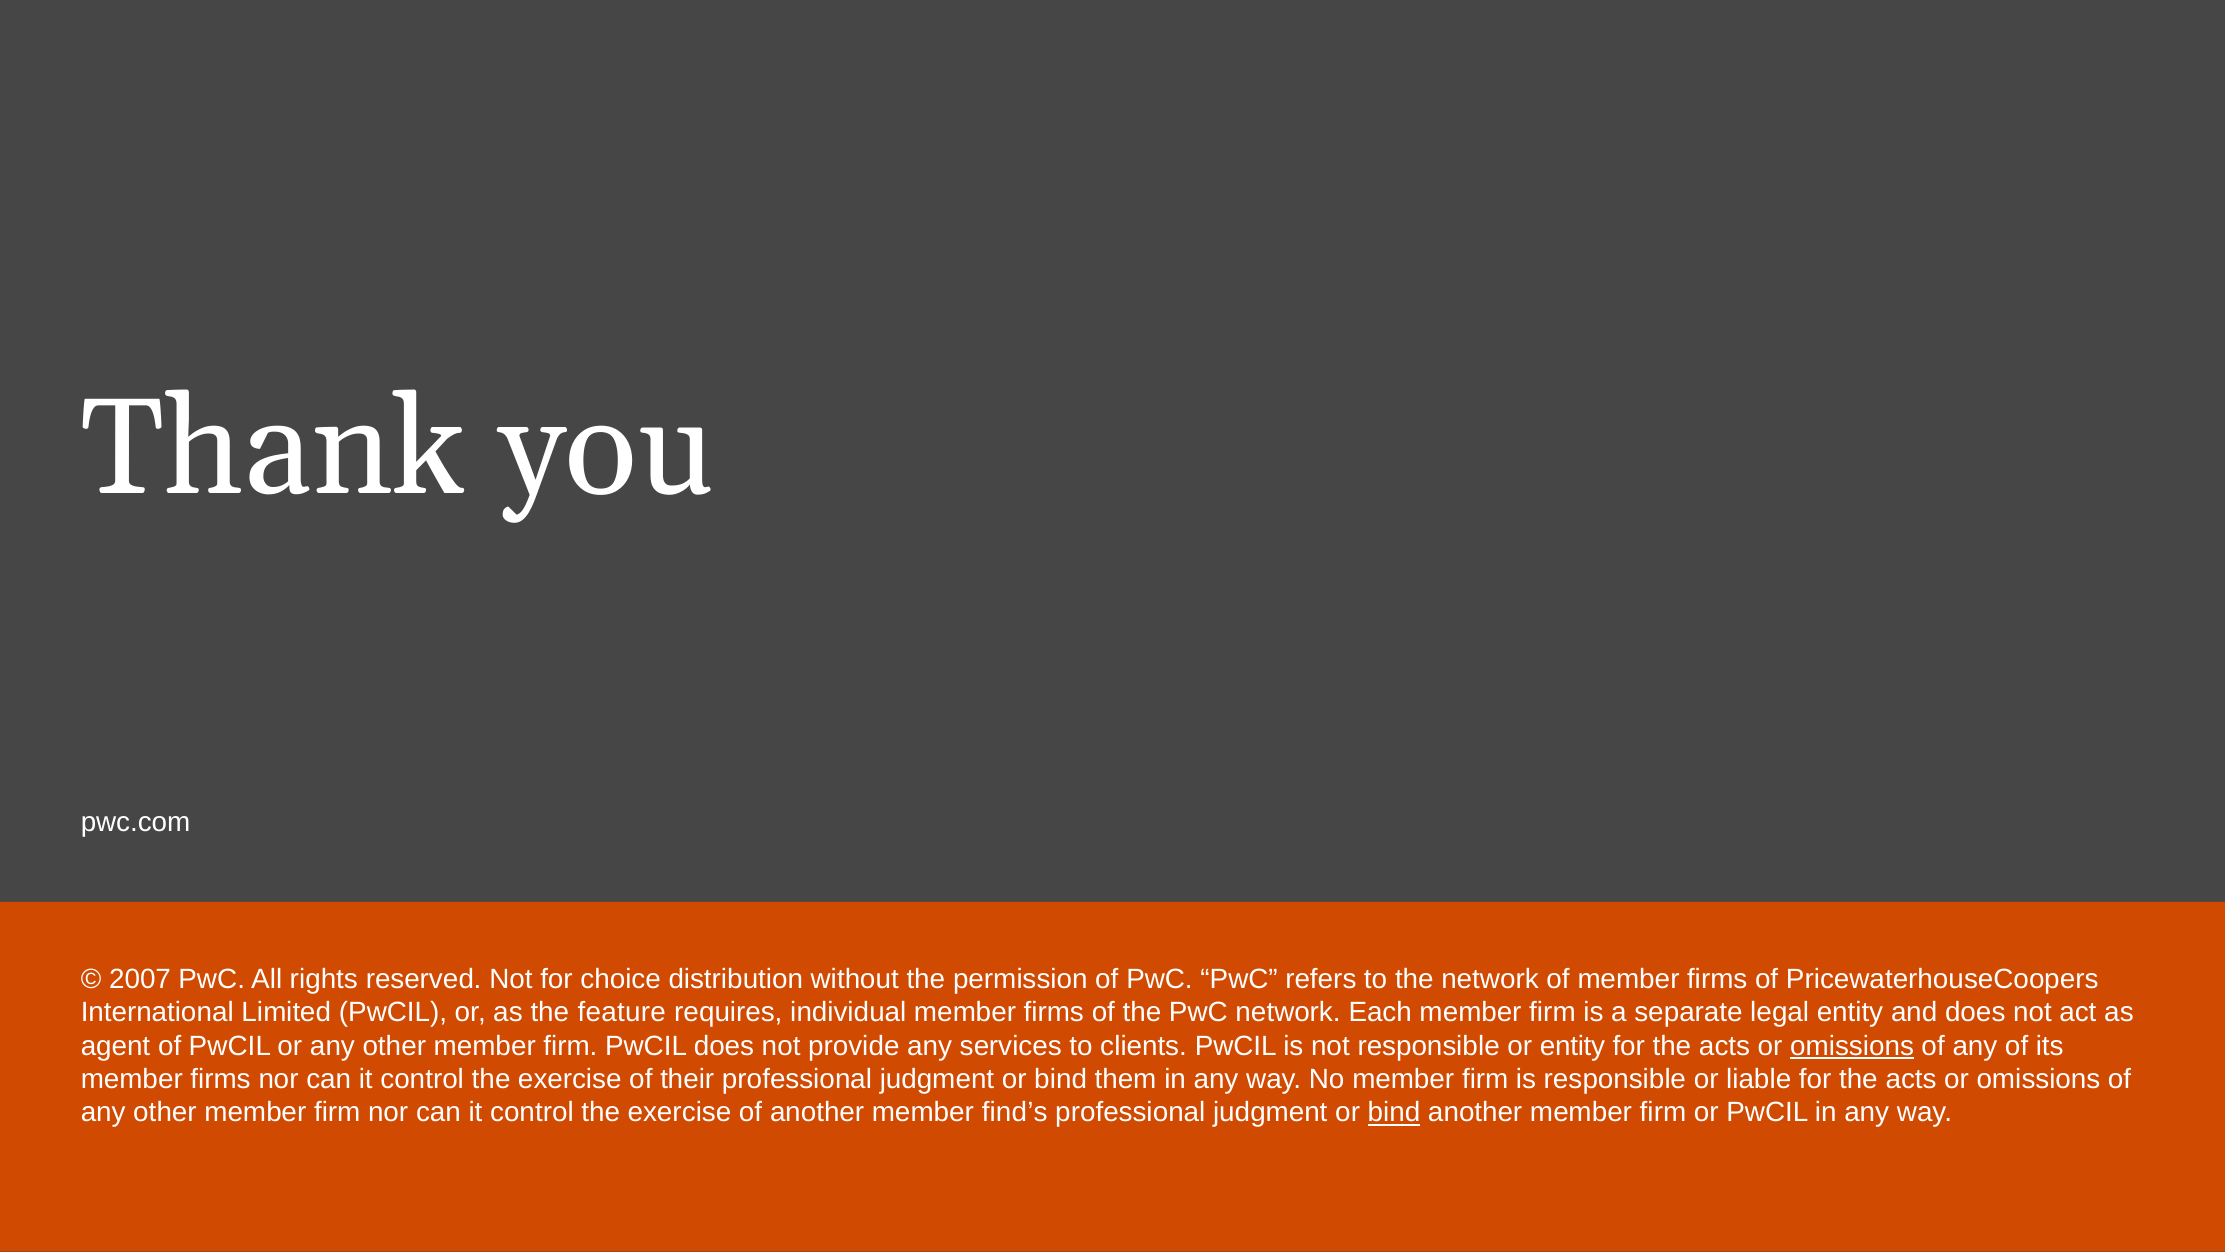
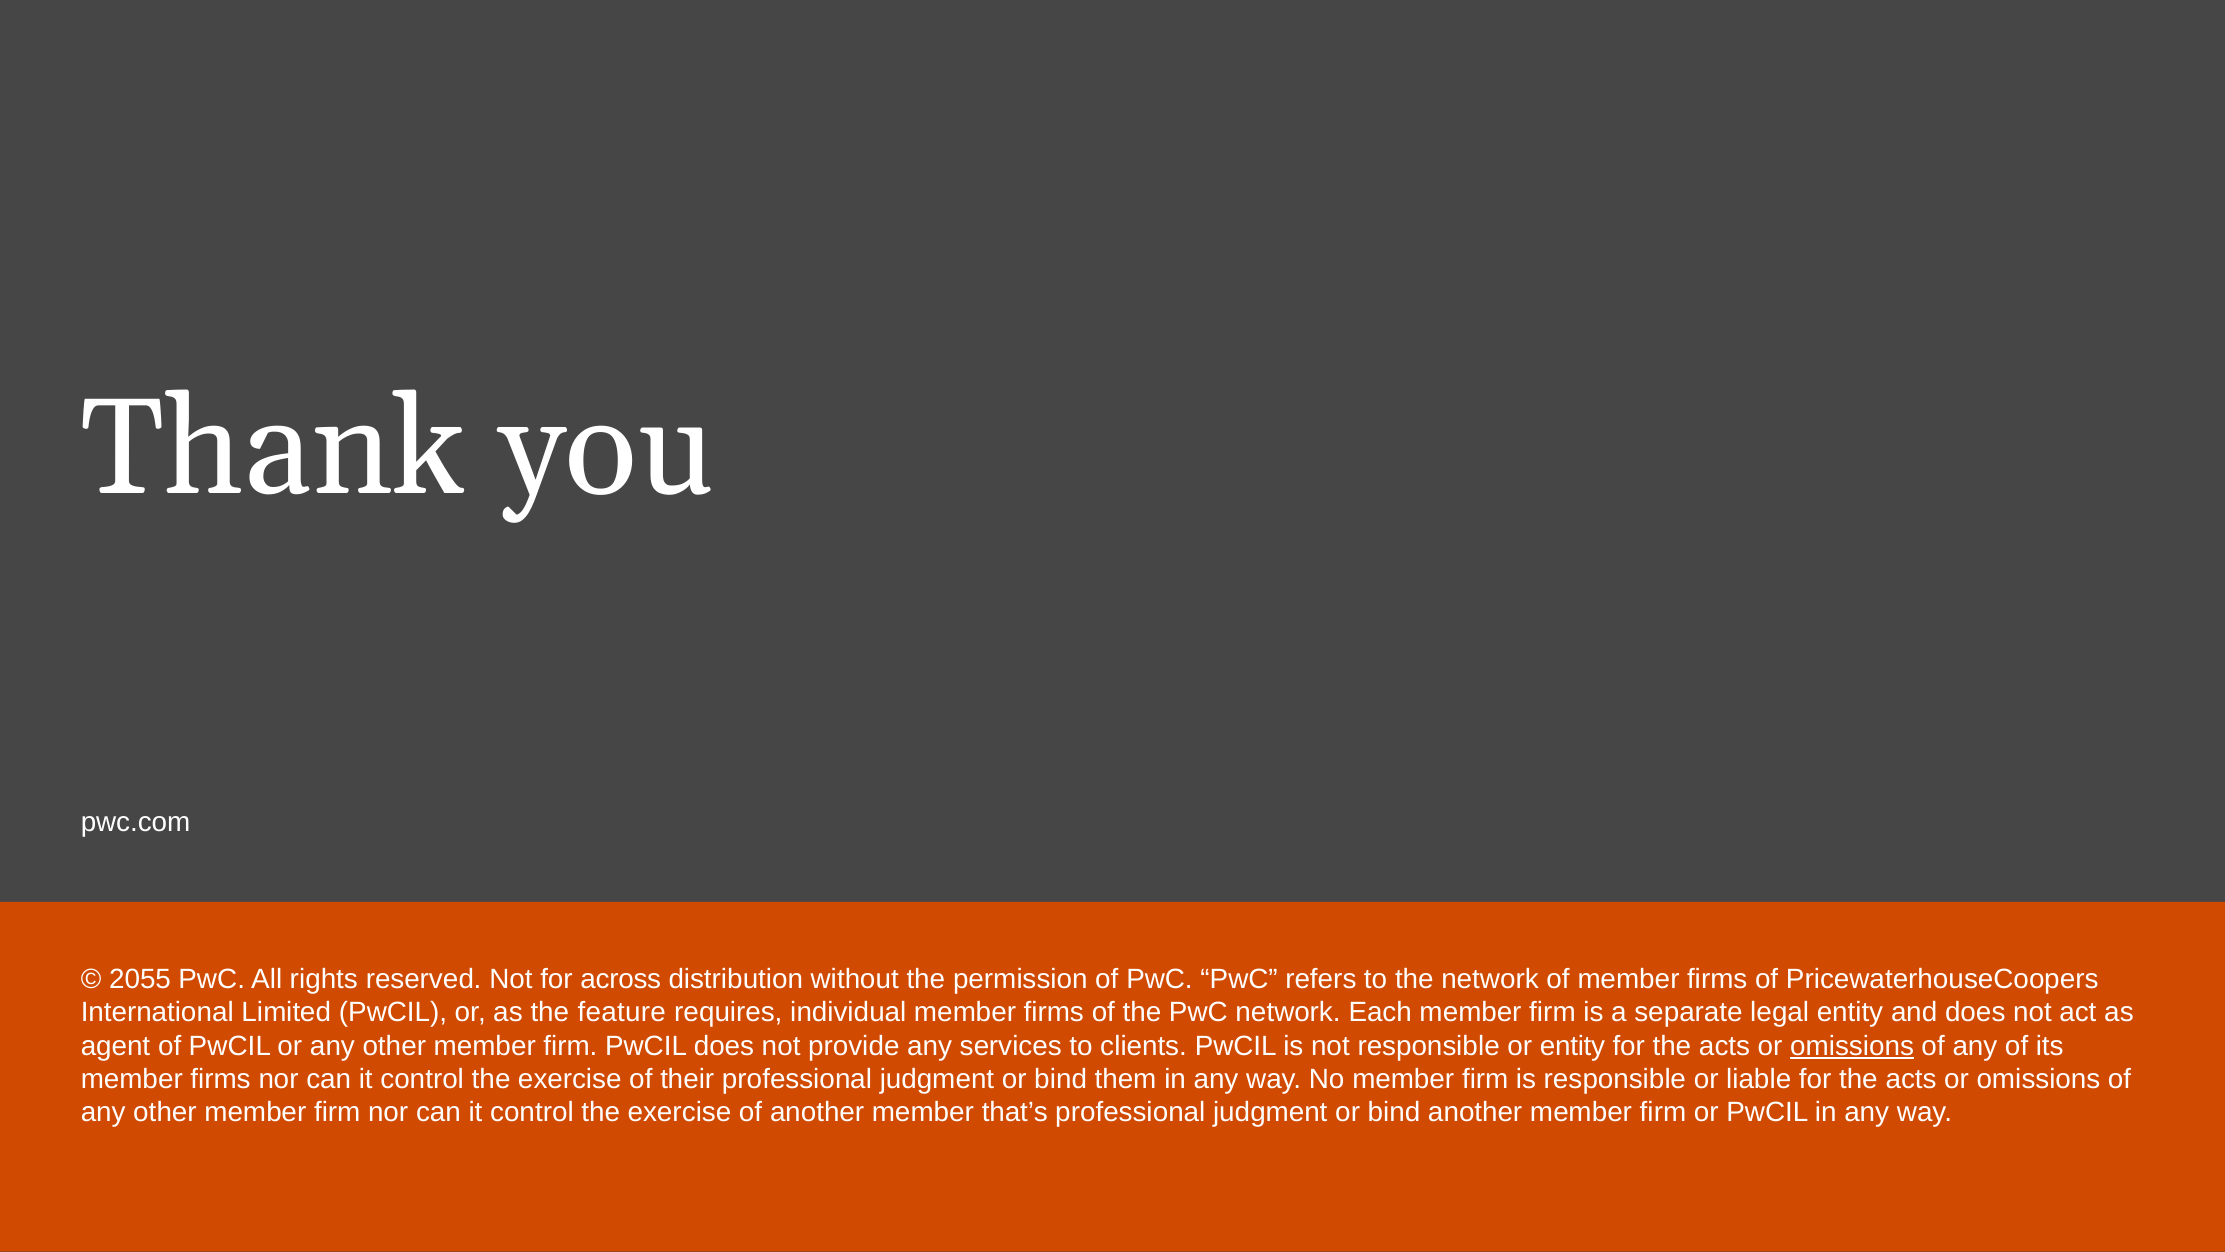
2007: 2007 -> 2055
choice: choice -> across
find’s: find’s -> that’s
bind at (1394, 1112) underline: present -> none
